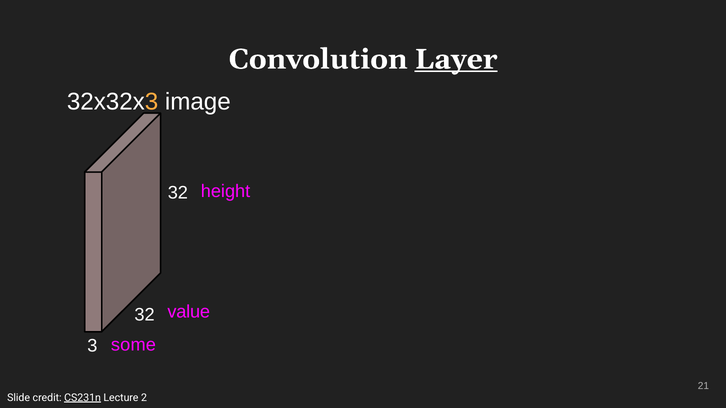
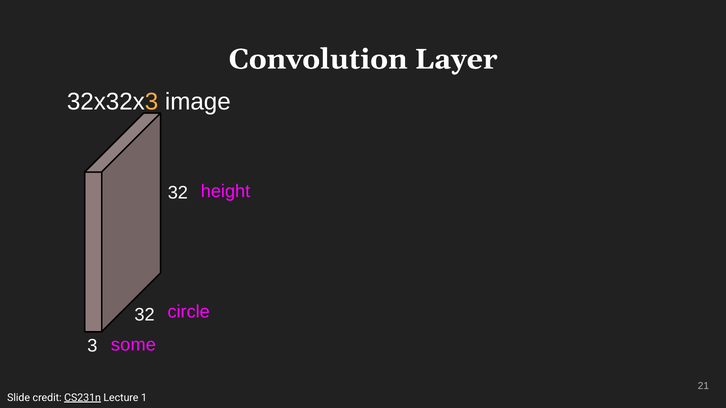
Layer underline: present -> none
value: value -> circle
2: 2 -> 1
